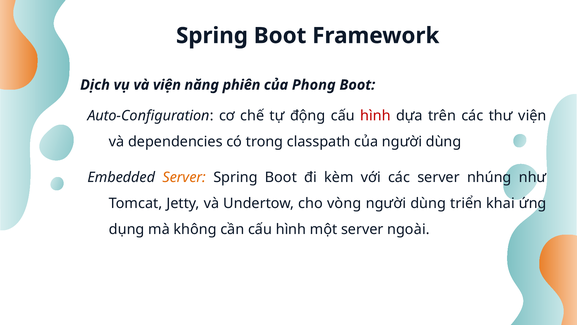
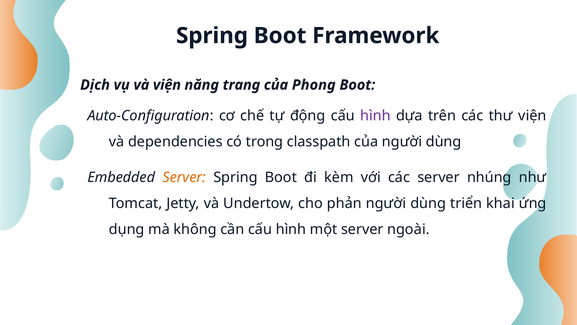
phiên: phiên -> trang
hình at (375, 116) colour: red -> purple
vòng: vòng -> phản
